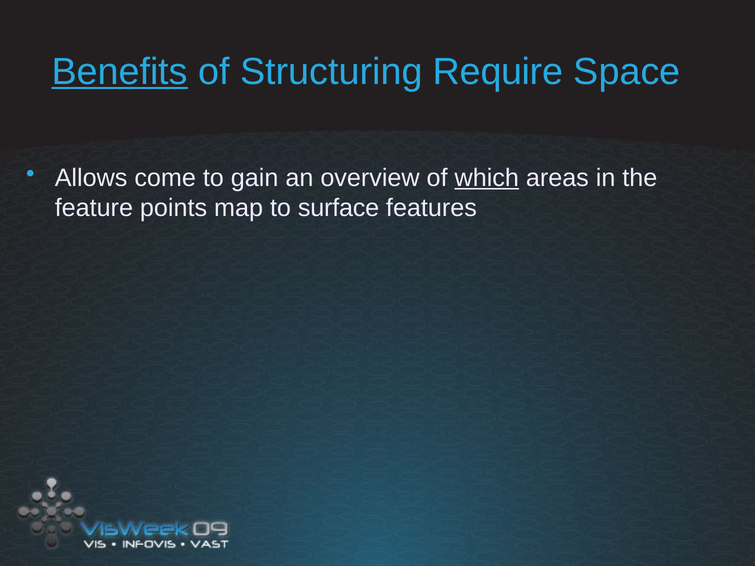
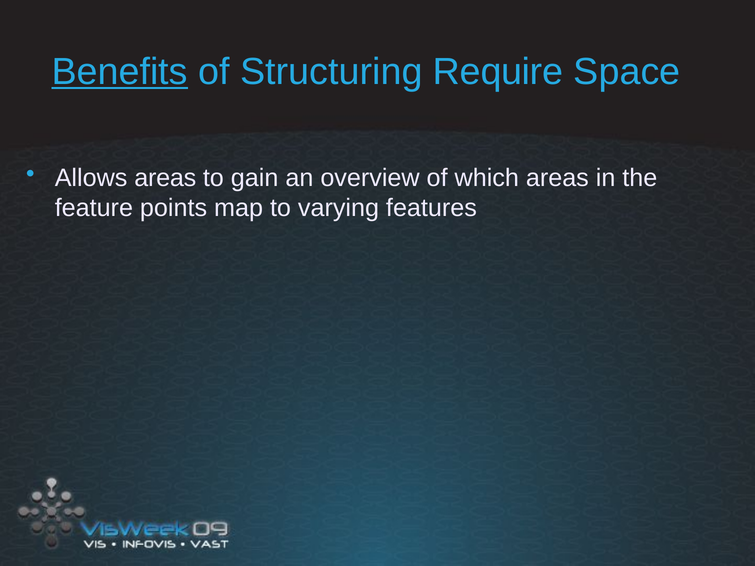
Allows come: come -> areas
which underline: present -> none
surface: surface -> varying
